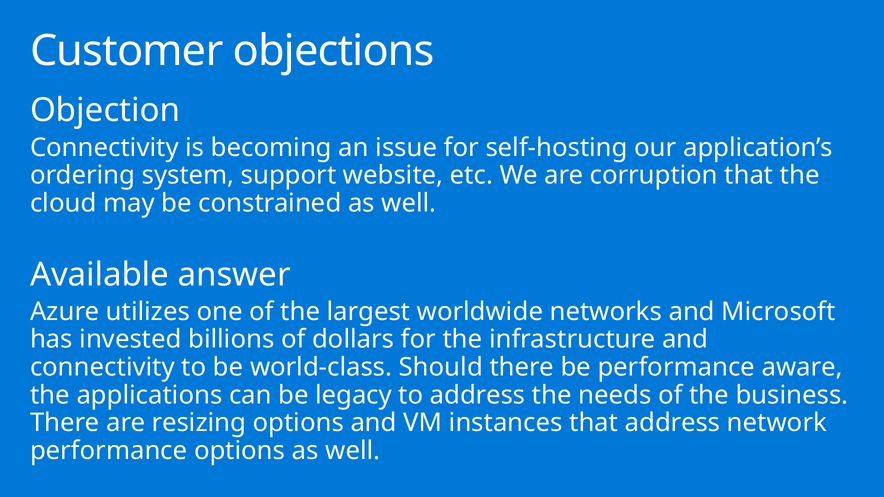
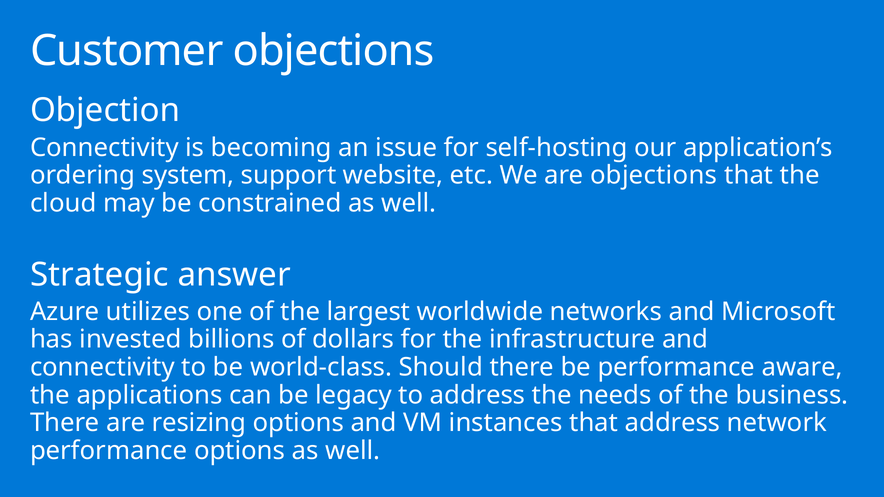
are corruption: corruption -> objections
Available: Available -> Strategic
